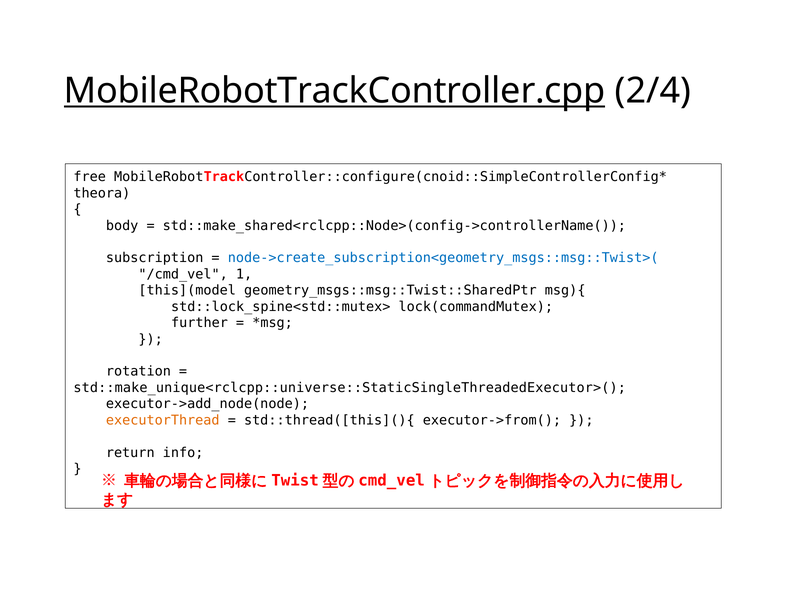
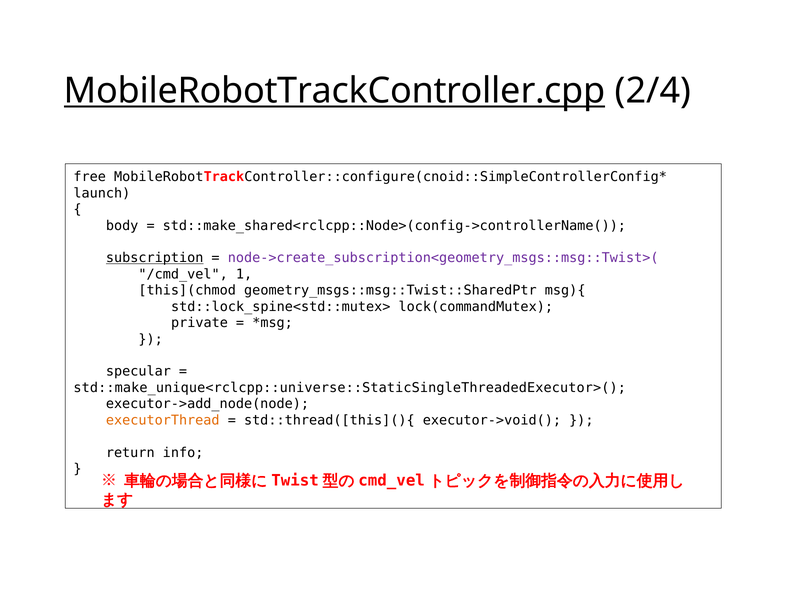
theora: theora -> launch
subscription underline: none -> present
node->create_subscription<geometry_msgs::msg::Twist>( colour: blue -> purple
this](model: this](model -> this](chmod
further: further -> private
rotation: rotation -> specular
executor->from(: executor->from( -> executor->void(
